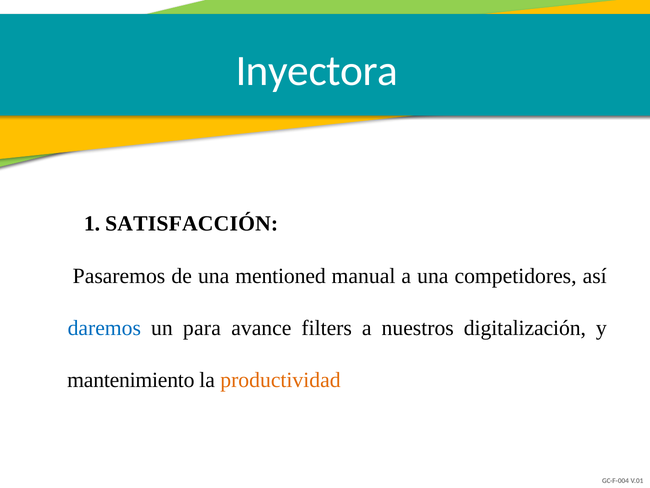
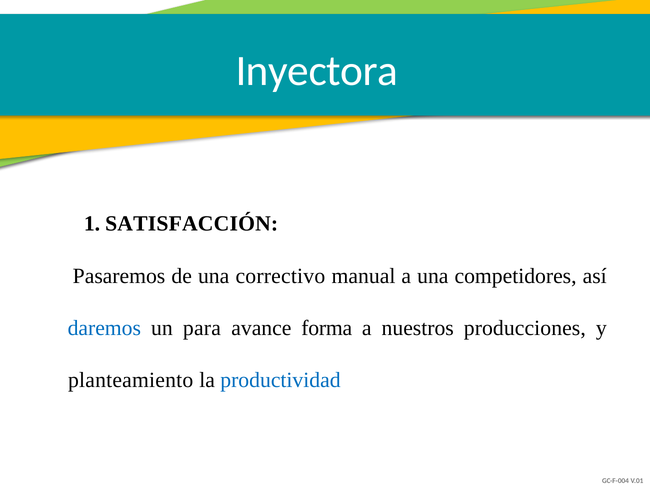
mentioned: mentioned -> correctivo
filters: filters -> forma
digitalización: digitalización -> producciones
mantenimiento: mantenimiento -> planteamiento
productividad colour: orange -> blue
